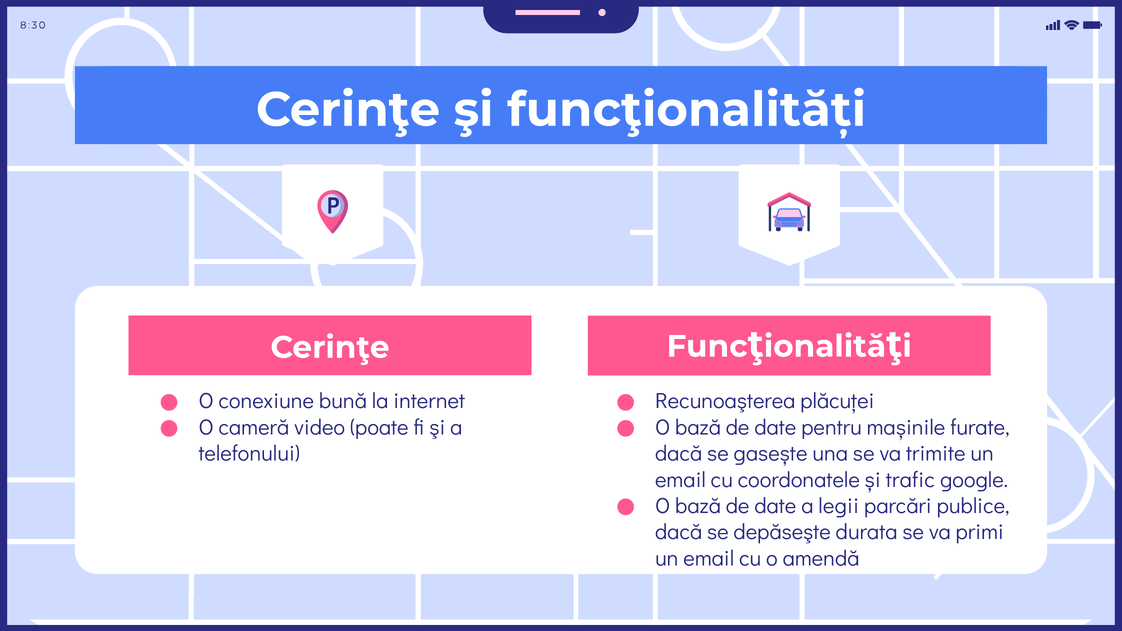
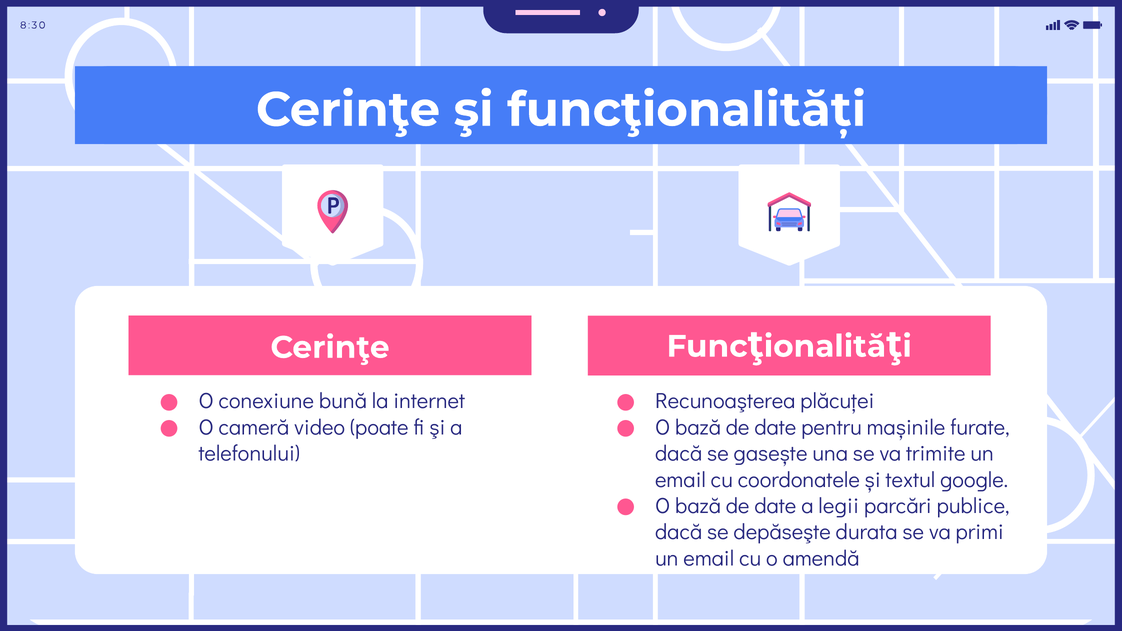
trafic: trafic -> textul
